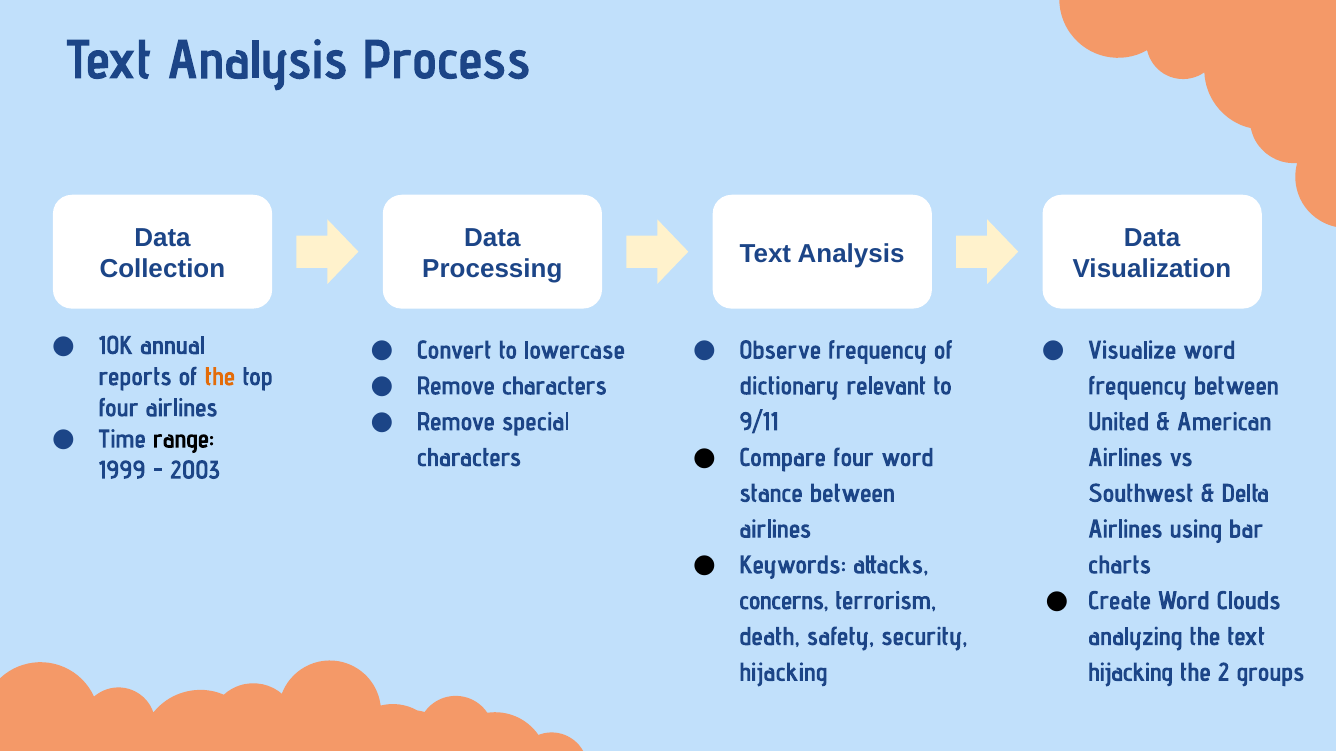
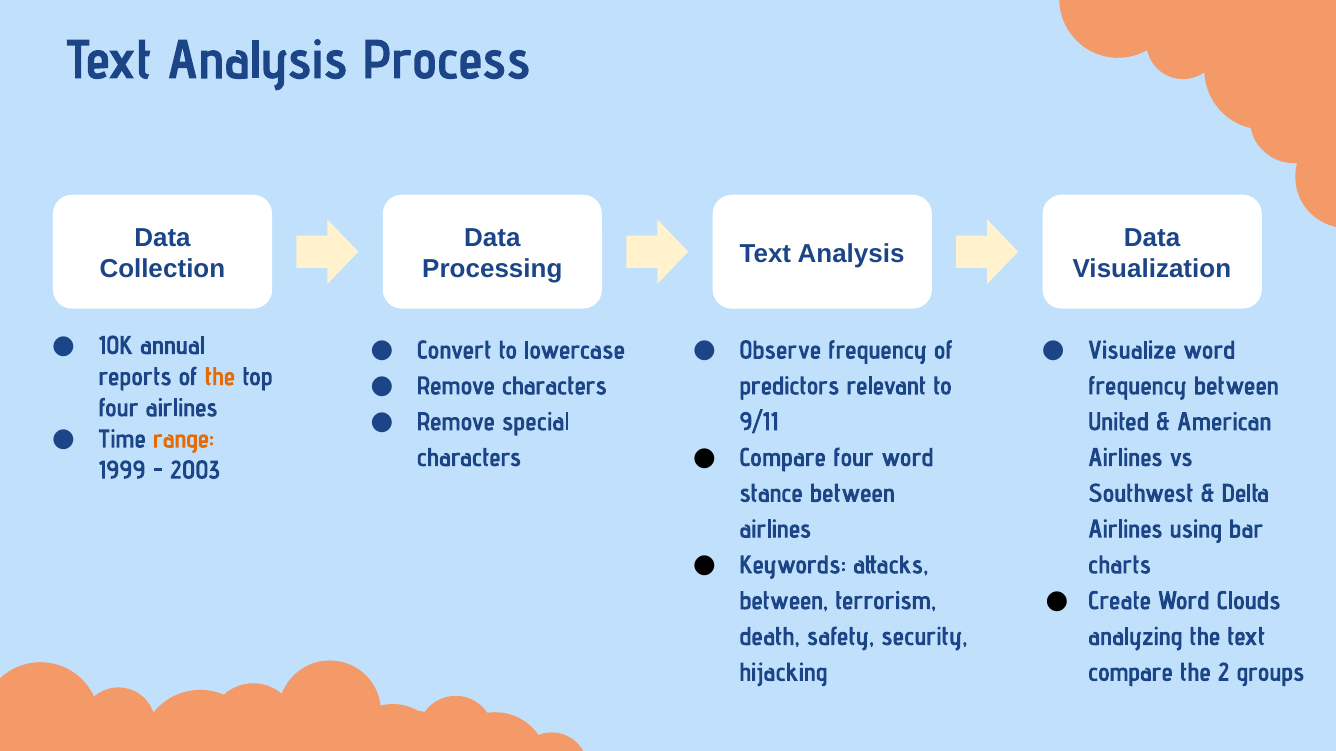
dictionary: dictionary -> predictors
range colour: black -> orange
concerns at (784, 601): concerns -> between
hijacking at (1131, 673): hijacking -> compare
